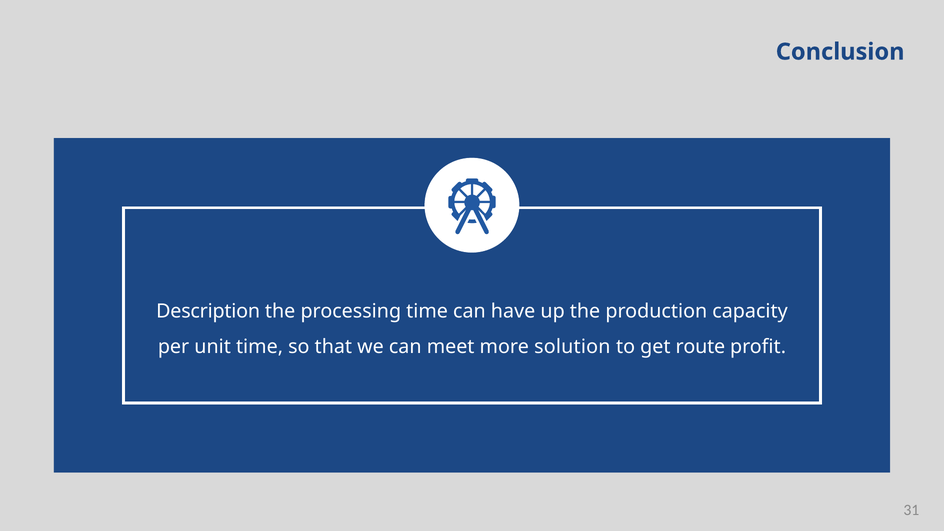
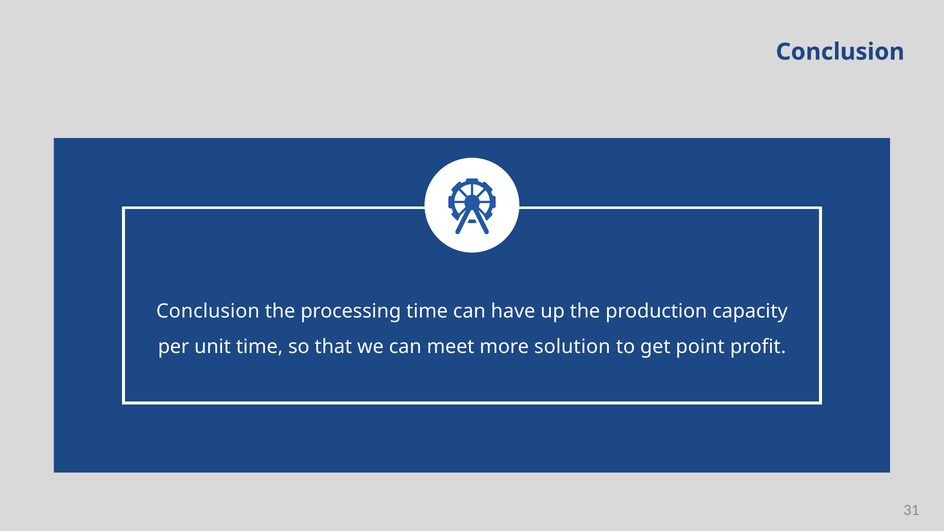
Description at (208, 311): Description -> Conclusion
route: route -> point
